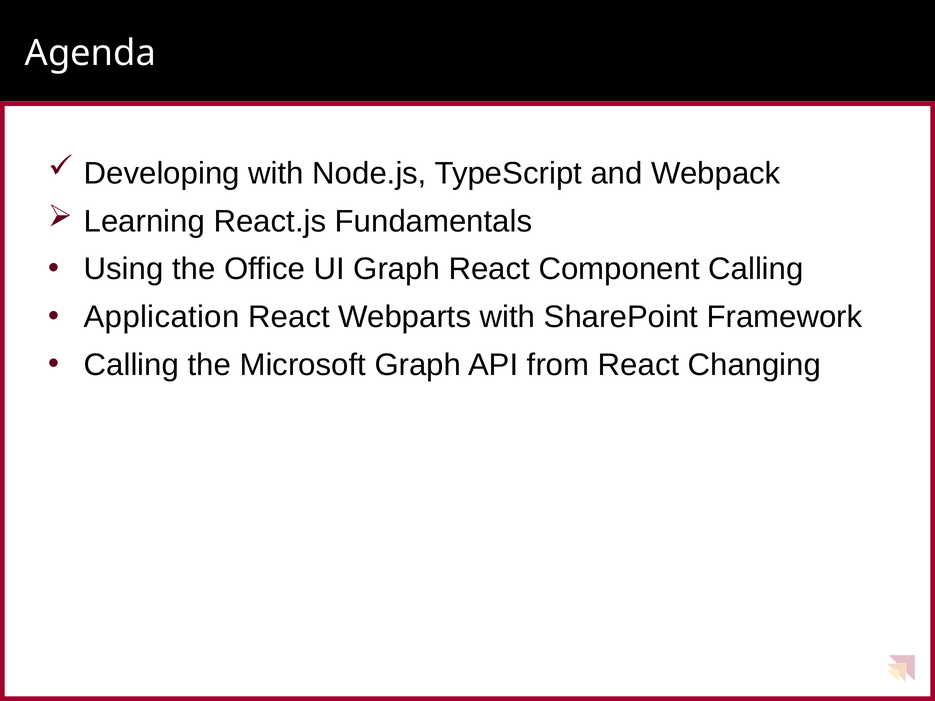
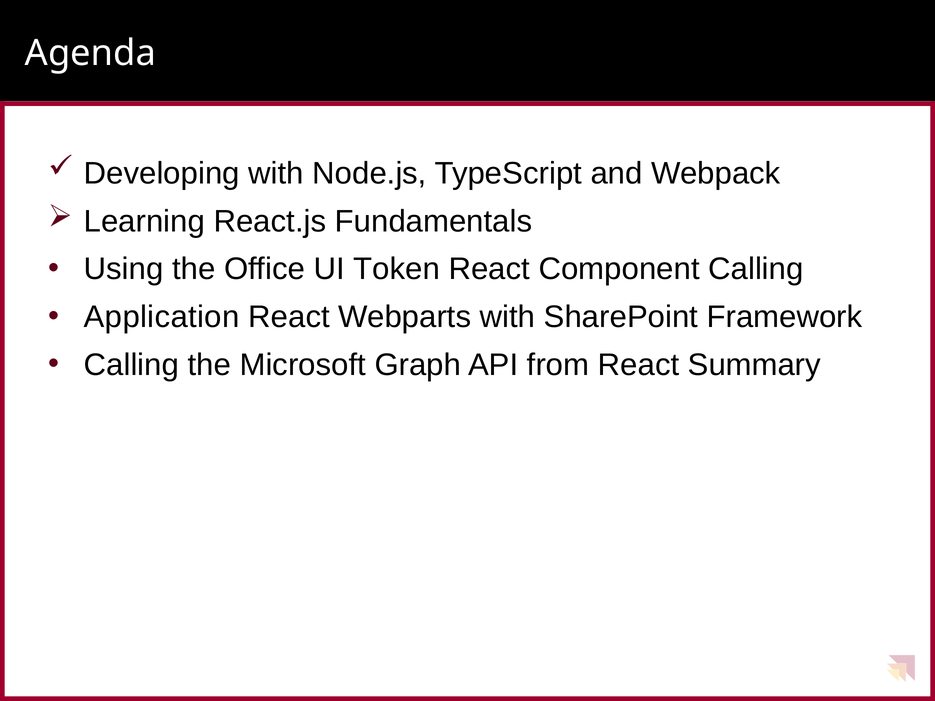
UI Graph: Graph -> Token
Changing: Changing -> Summary
